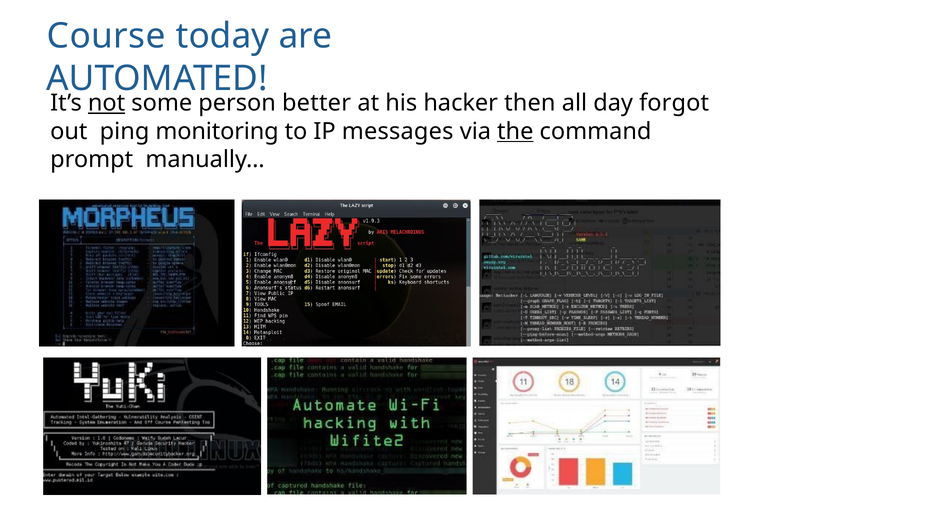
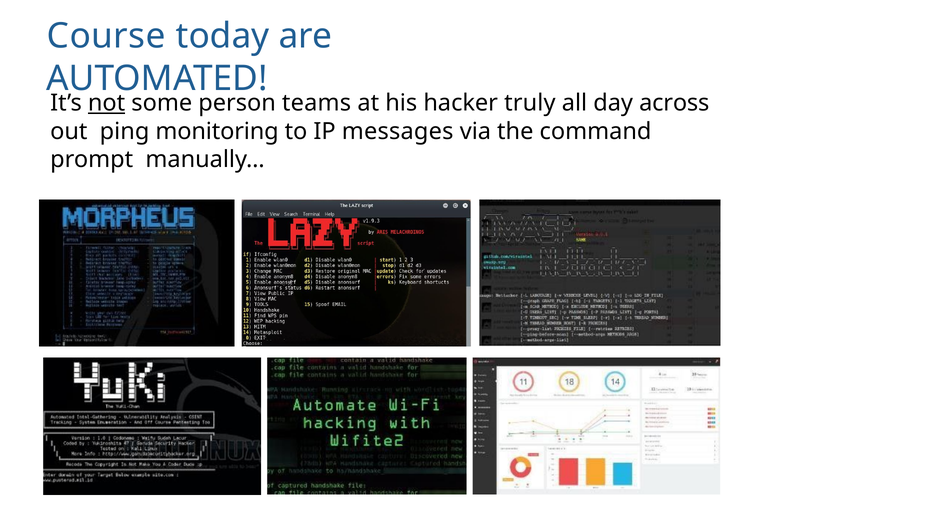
better: better -> teams
then: then -> truly
forgot: forgot -> across
the underline: present -> none
